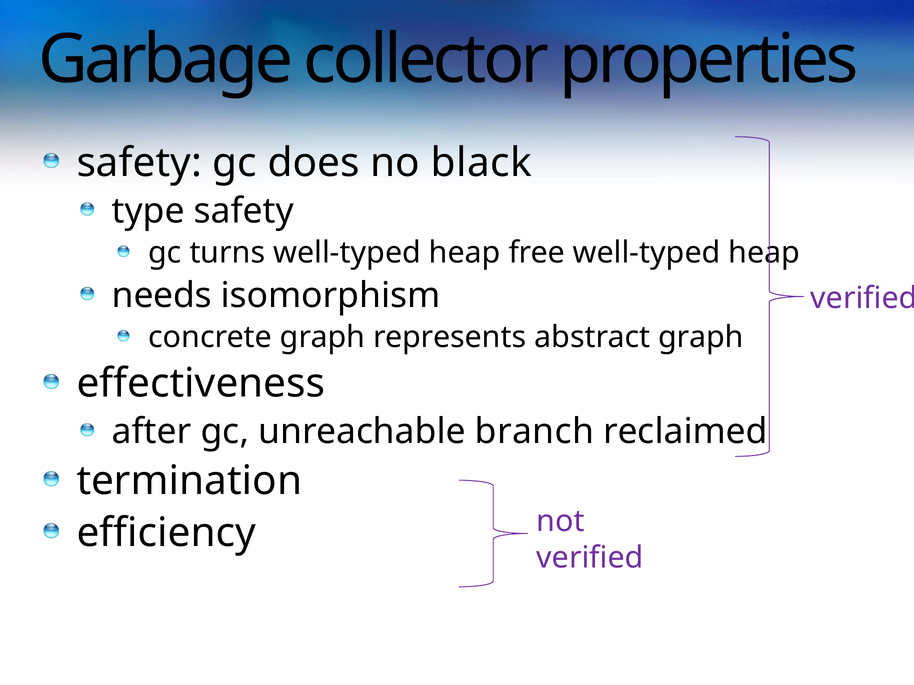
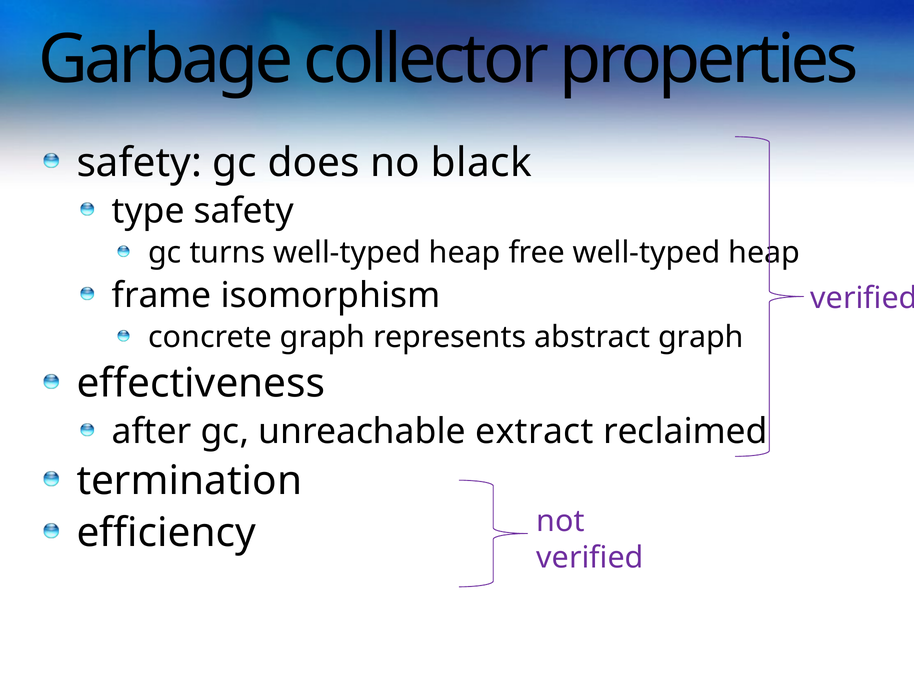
needs: needs -> frame
branch: branch -> extract
